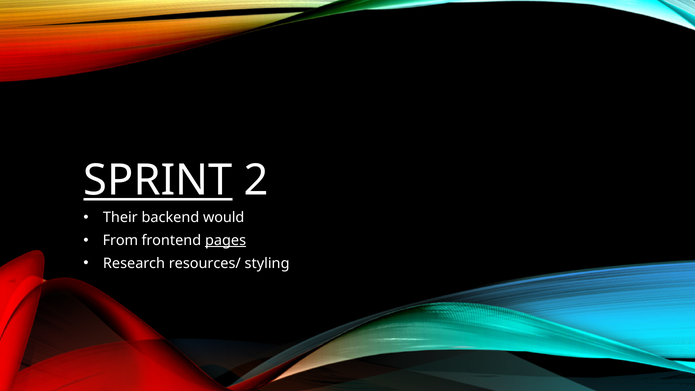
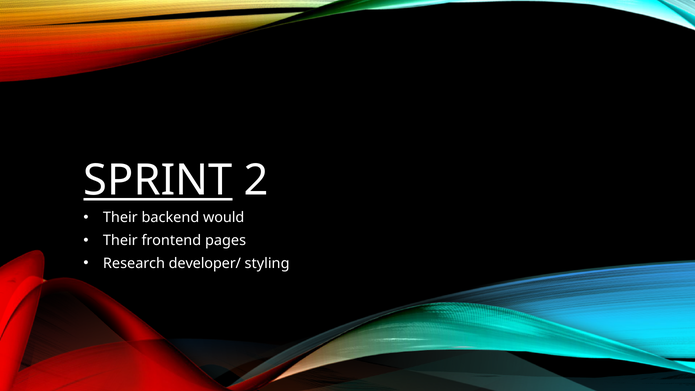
From at (120, 240): From -> Their
pages underline: present -> none
resources/: resources/ -> developer/
